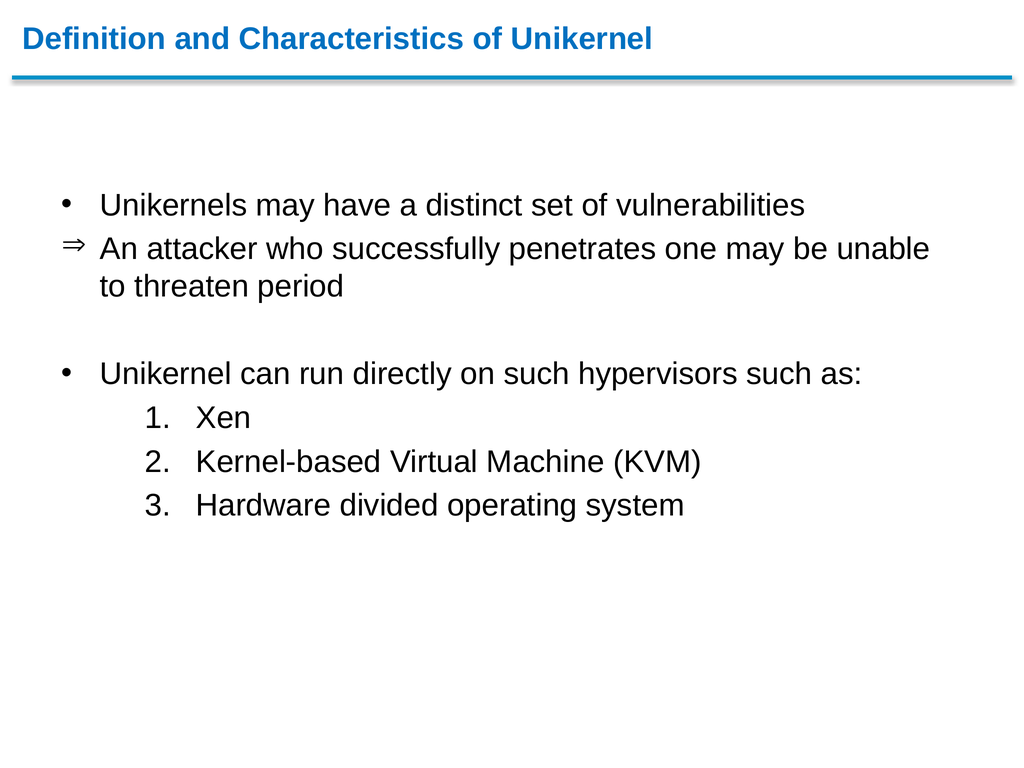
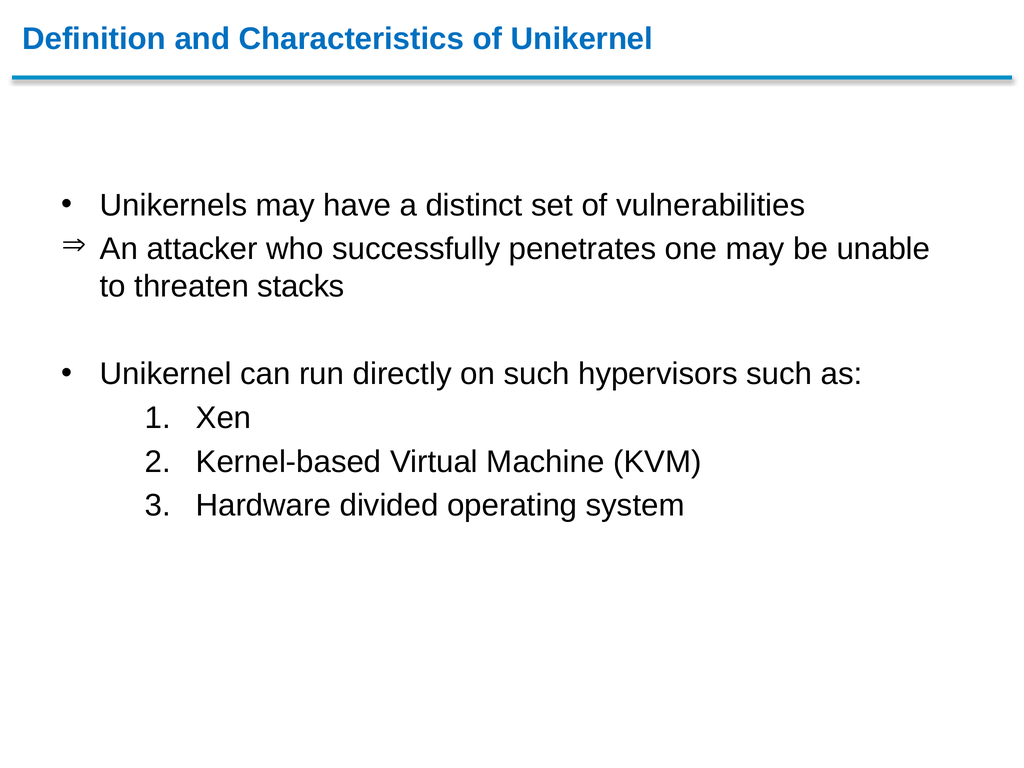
period: period -> stacks
